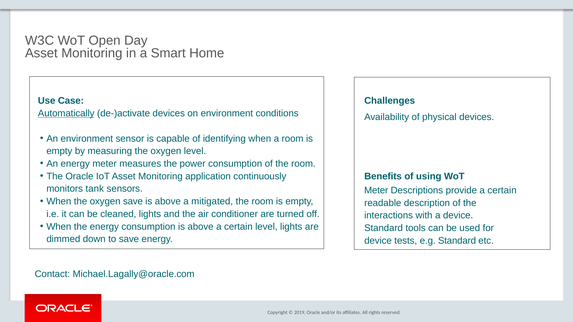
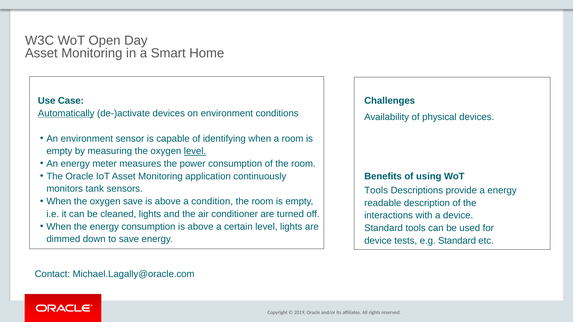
level at (195, 151) underline: none -> present
Meter at (376, 191): Meter -> Tools
provide a certain: certain -> energy
mitigated: mitigated -> condition
